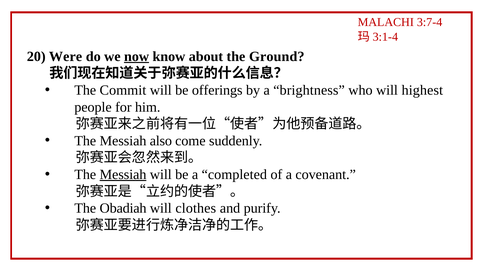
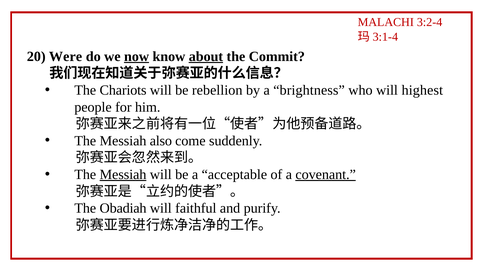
3:7-4: 3:7-4 -> 3:2-4
about underline: none -> present
Ground: Ground -> Commit
Commit: Commit -> Chariots
offerings: offerings -> rebellion
completed: completed -> acceptable
covenant underline: none -> present
clothes: clothes -> faithful
